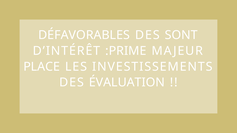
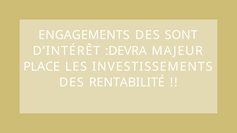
DÉFAVORABLES: DÉFAVORABLES -> ENGAGEMENTS
:PRIME: :PRIME -> :DEVRA
ÉVALUATION: ÉVALUATION -> RENTABILITÉ
